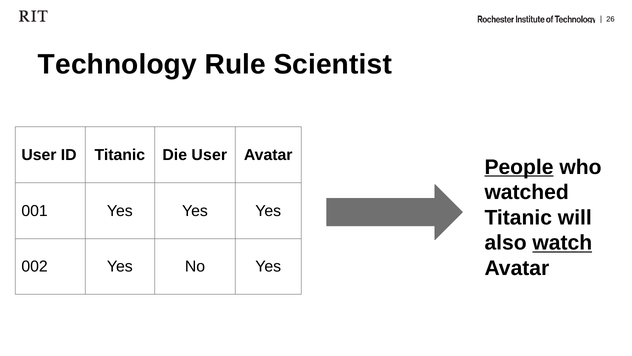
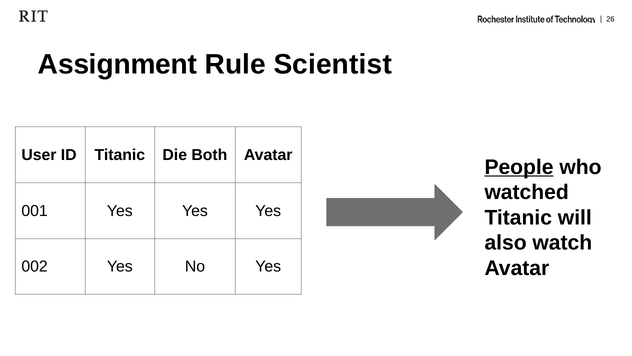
Technology: Technology -> Assignment
Die User: User -> Both
watch underline: present -> none
